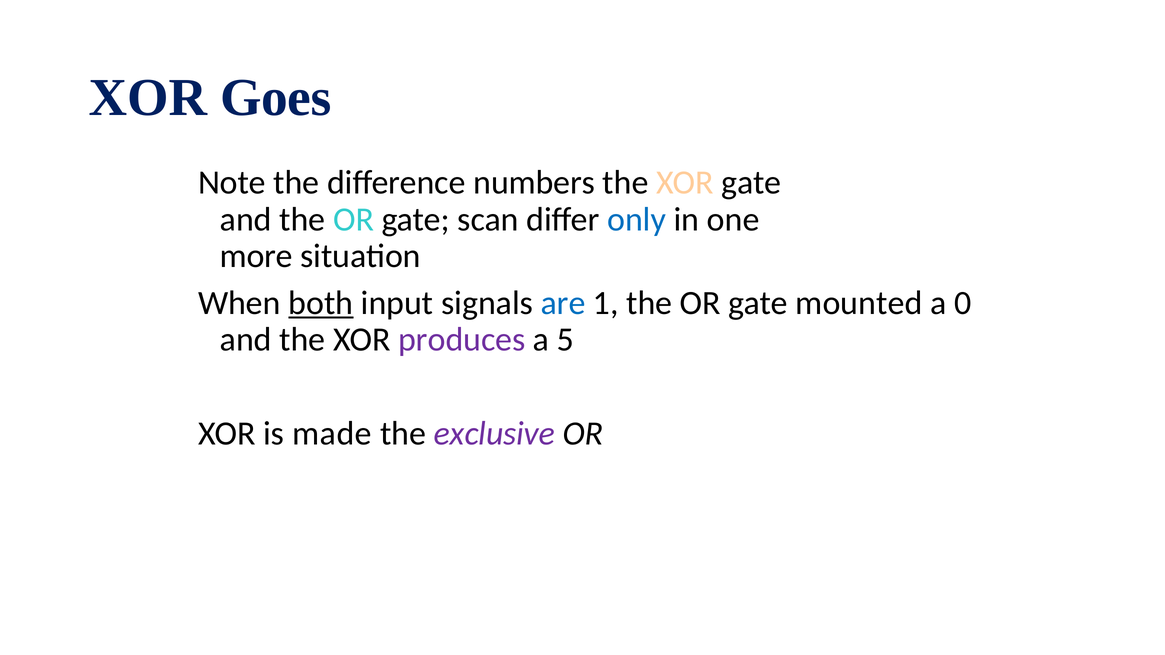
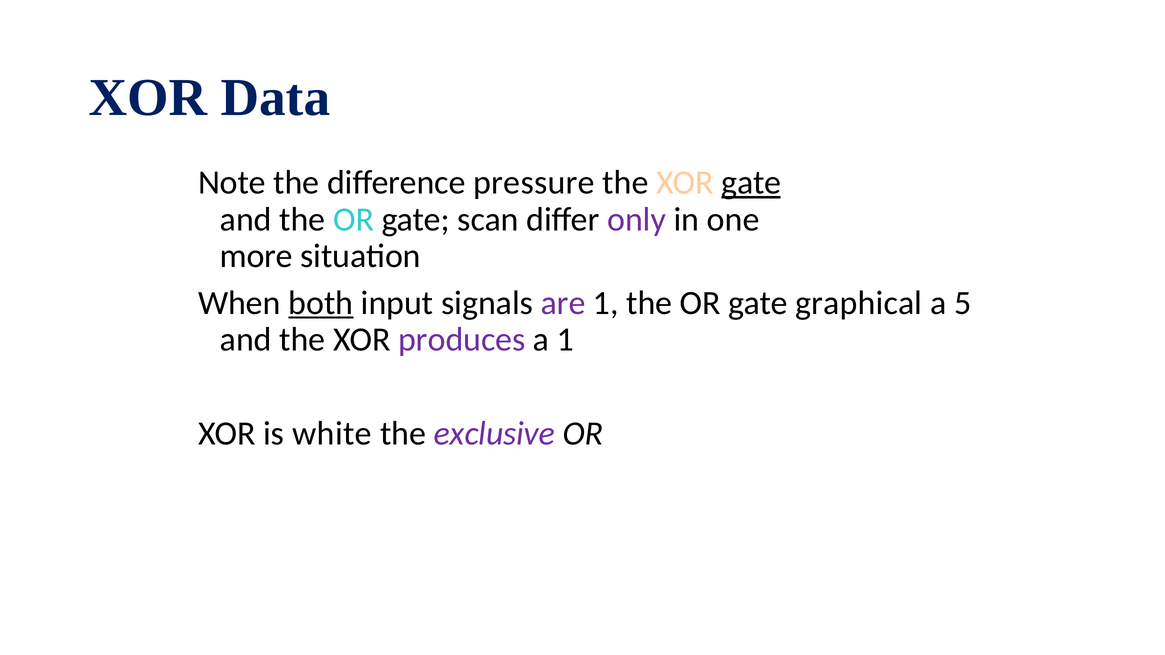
Goes: Goes -> Data
numbers: numbers -> pressure
gate at (751, 183) underline: none -> present
only colour: blue -> purple
are colour: blue -> purple
mounted: mounted -> graphical
0: 0 -> 5
a 5: 5 -> 1
made: made -> white
